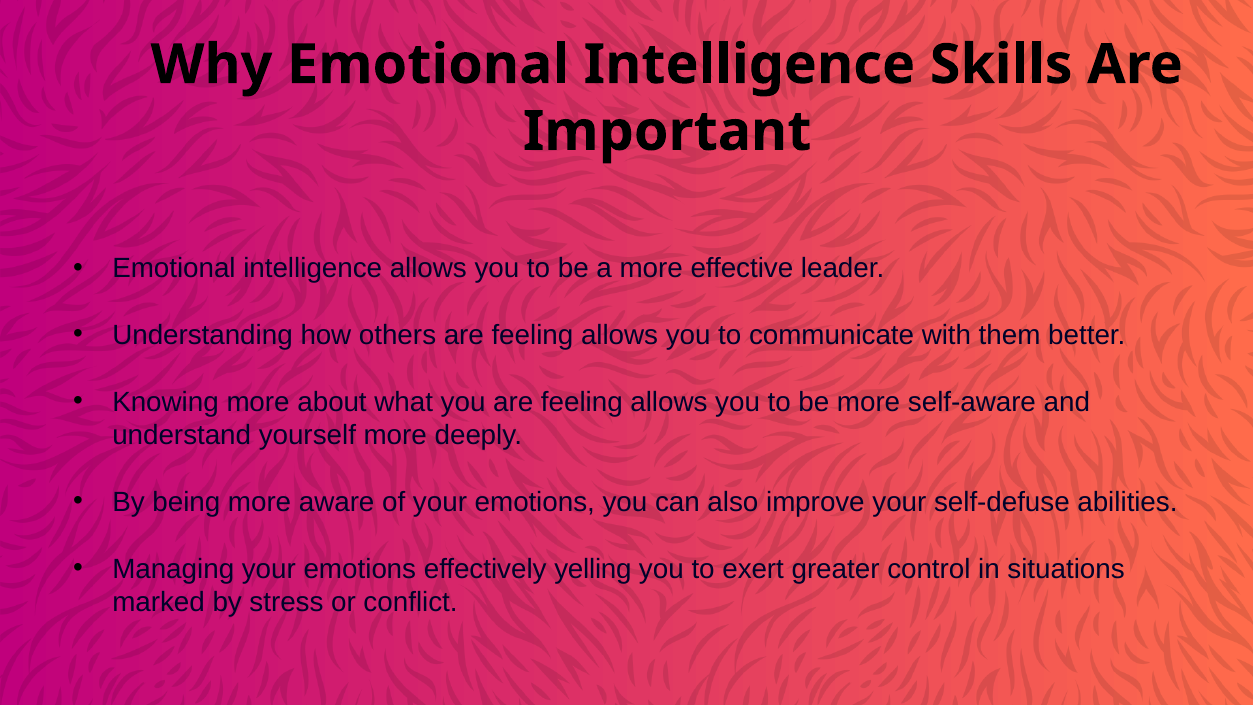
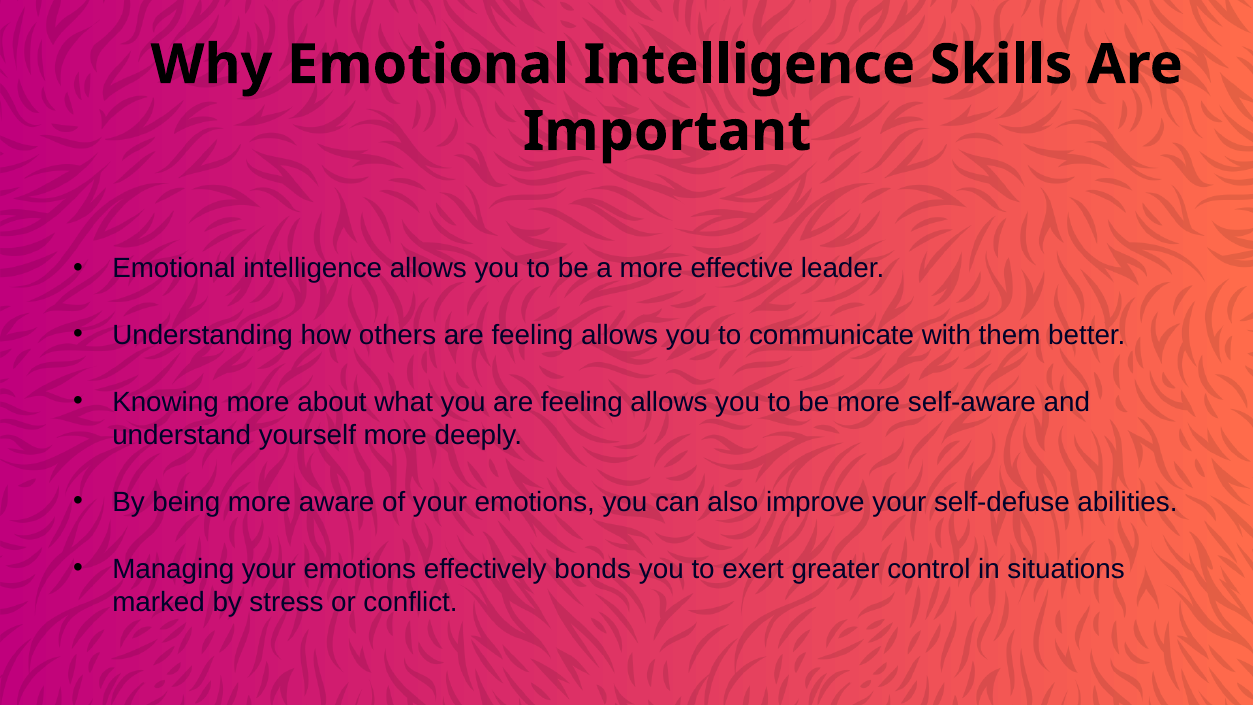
yelling: yelling -> bonds
